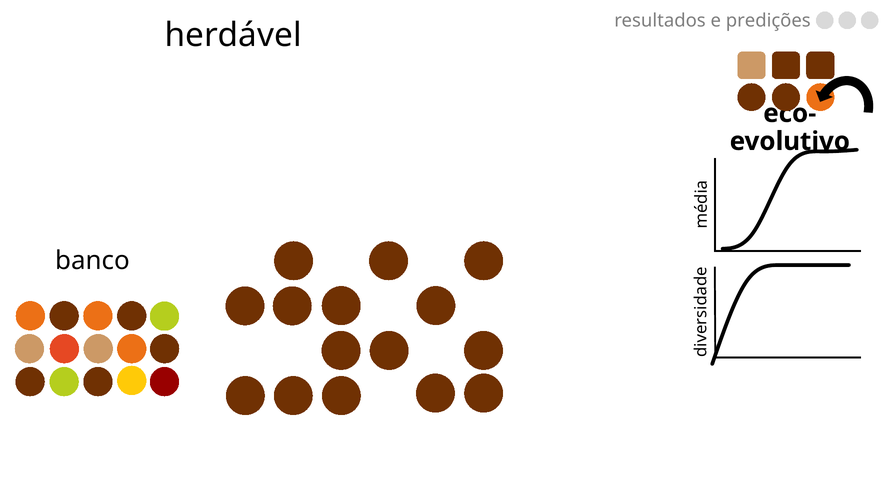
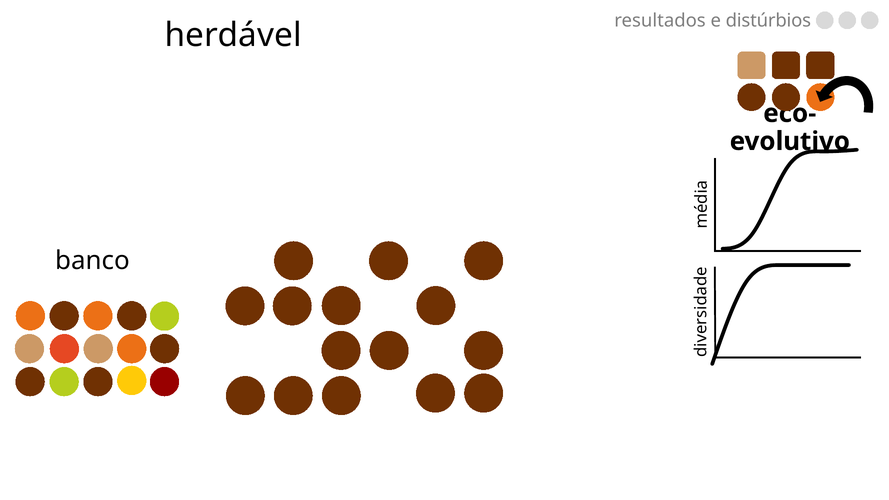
predições: predições -> distúrbios
